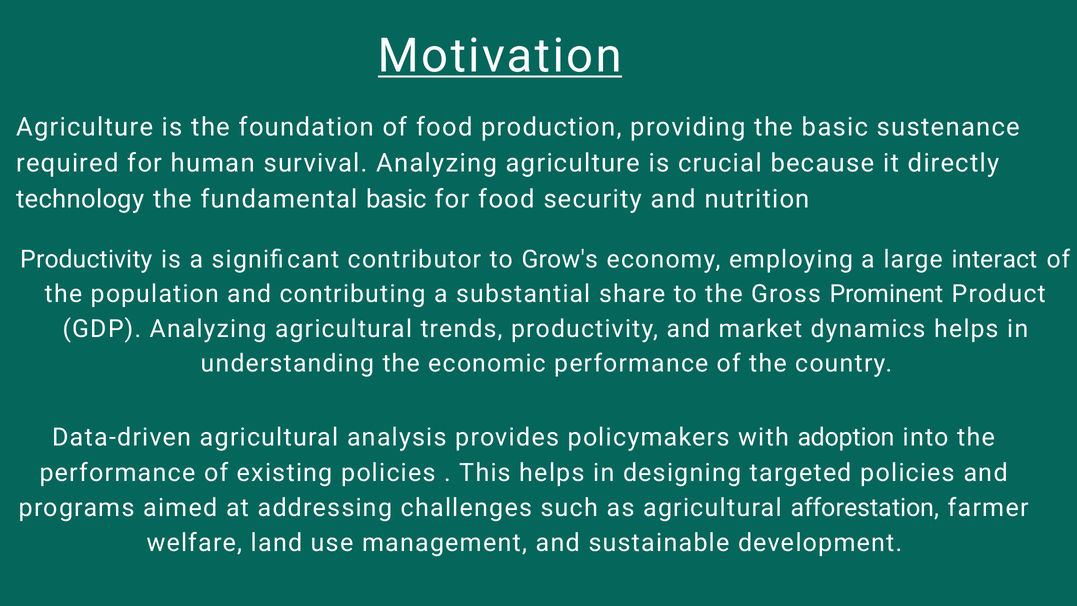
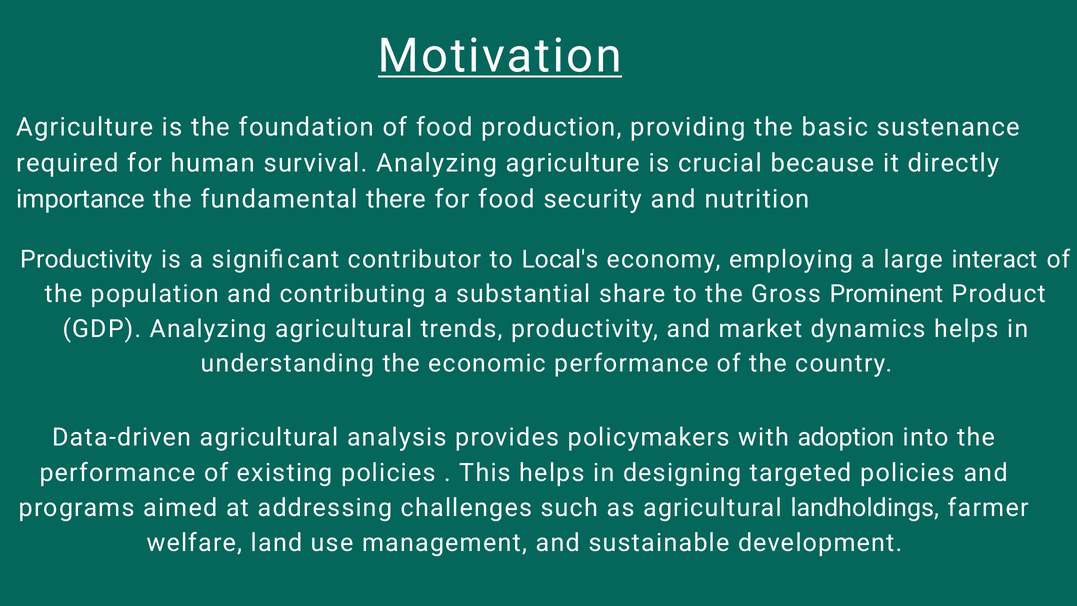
technology: technology -> importance
fundamental basic: basic -> there
Grow's: Grow's -> Local's
afforestation: afforestation -> landholdings
